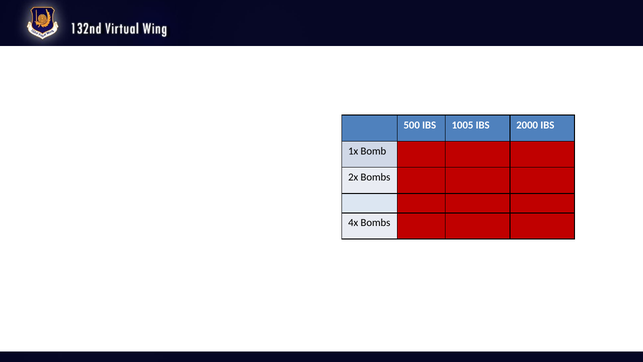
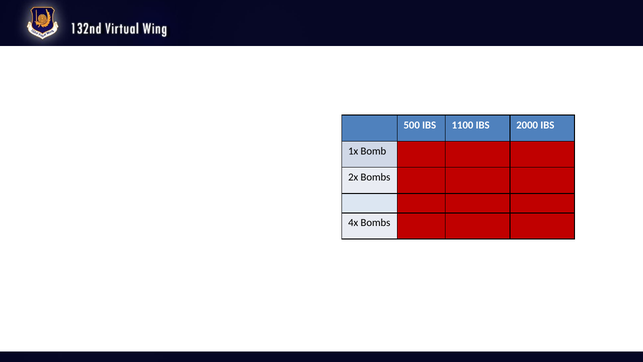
1005: 1005 -> 1100
